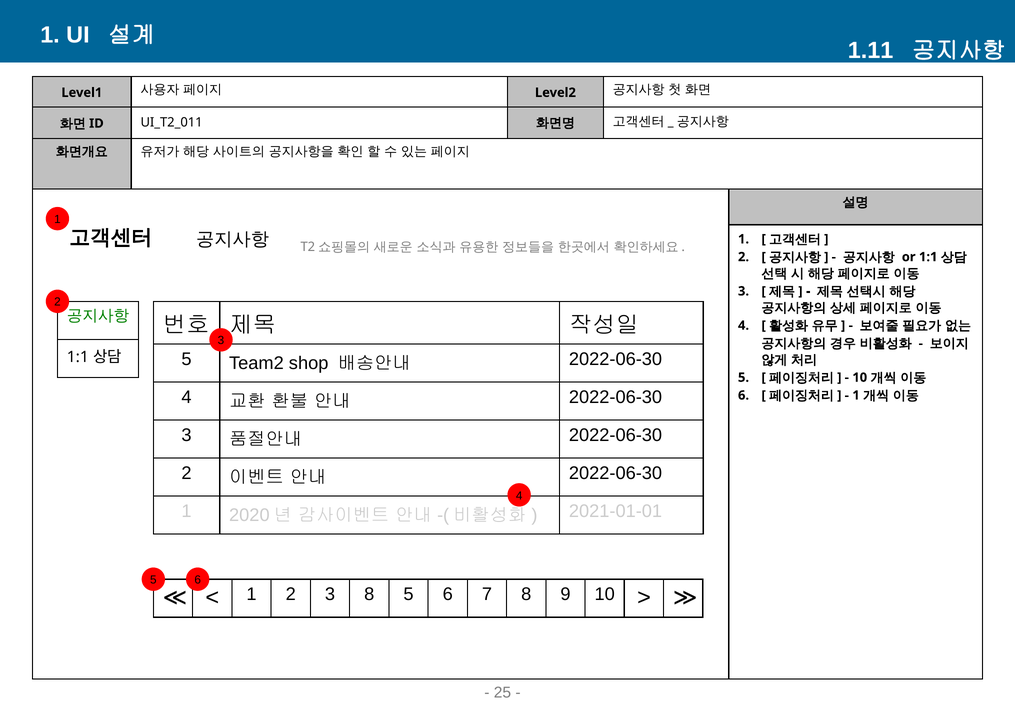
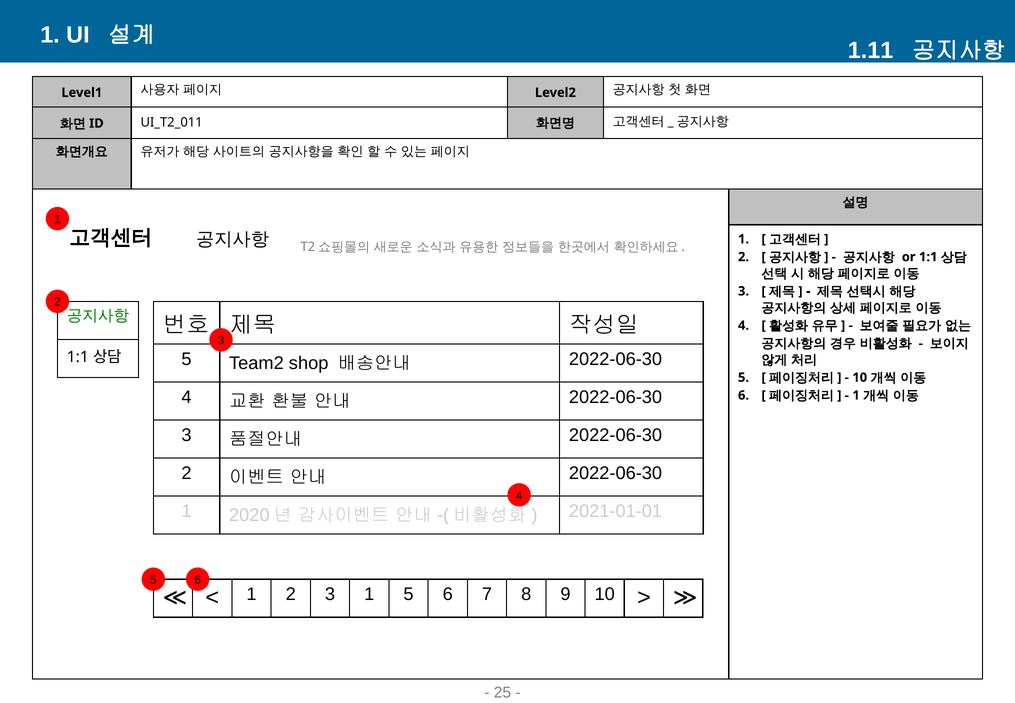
3 8: 8 -> 1
